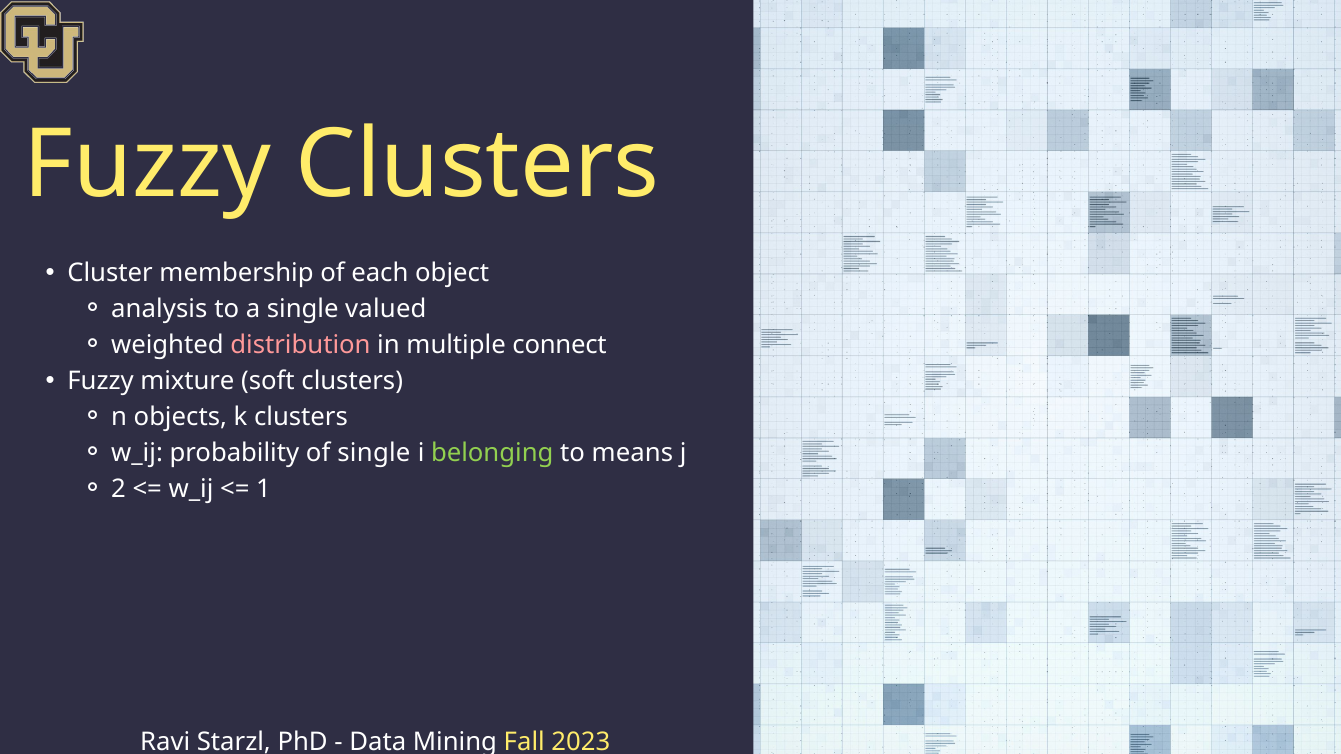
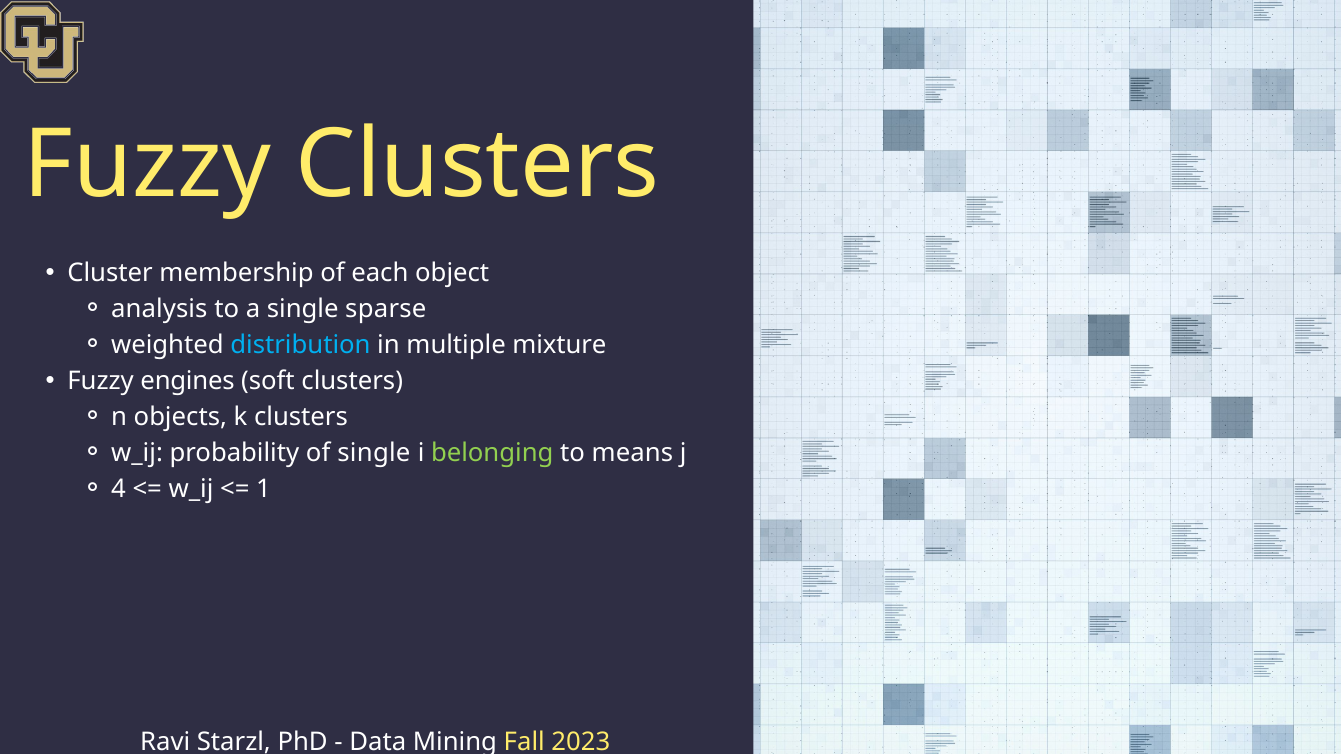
valued: valued -> sparse
distribution colour: pink -> light blue
connect: connect -> mixture
mixture: mixture -> engines
2: 2 -> 4
